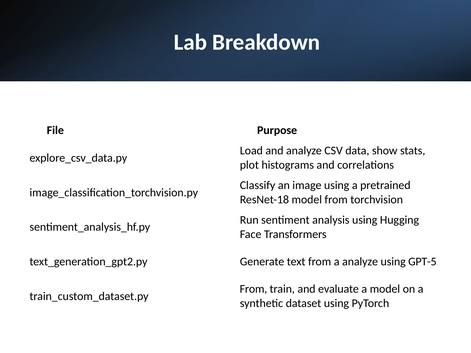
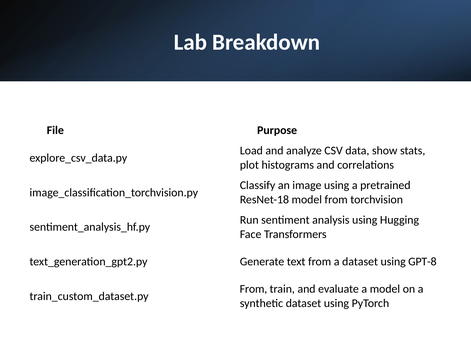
a analyze: analyze -> dataset
GPT-5: GPT-5 -> GPT-8
